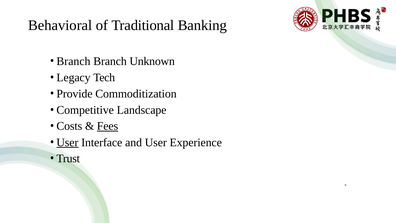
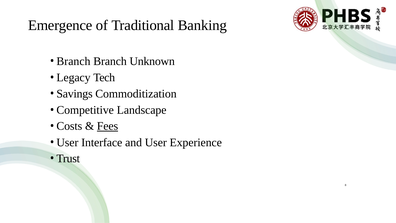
Behavioral: Behavioral -> Emergence
Provide: Provide -> Savings
User at (67, 142) underline: present -> none
